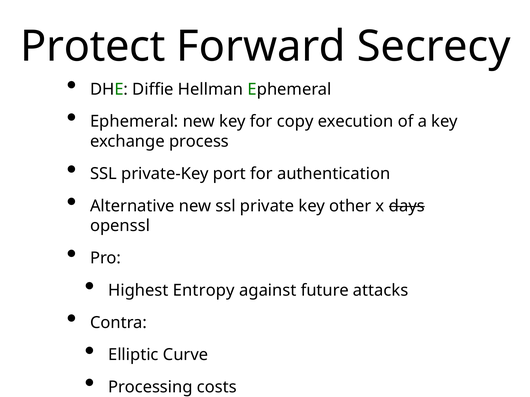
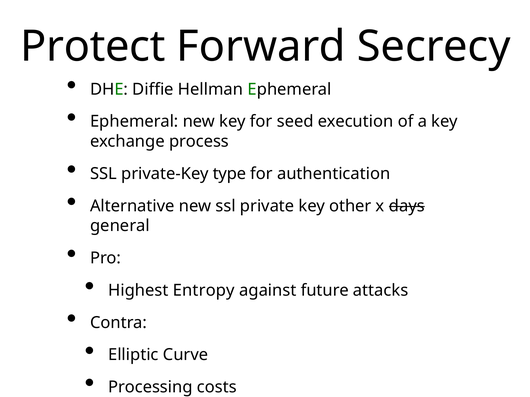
copy: copy -> seed
port: port -> type
openssl: openssl -> general
